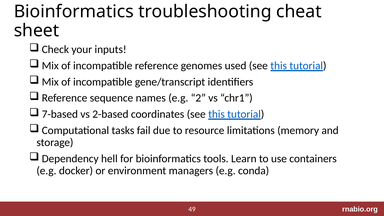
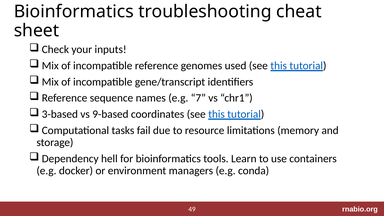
2: 2 -> 7
7-based: 7-based -> 3-based
2-based: 2-based -> 9-based
